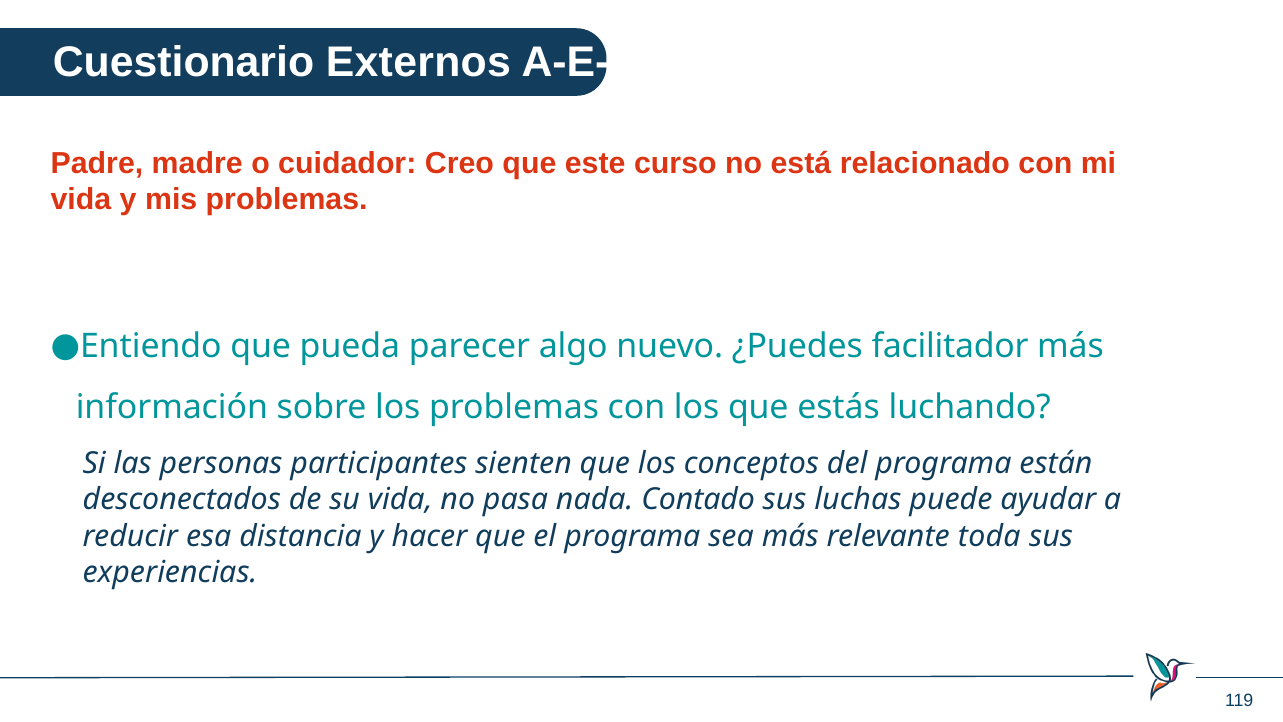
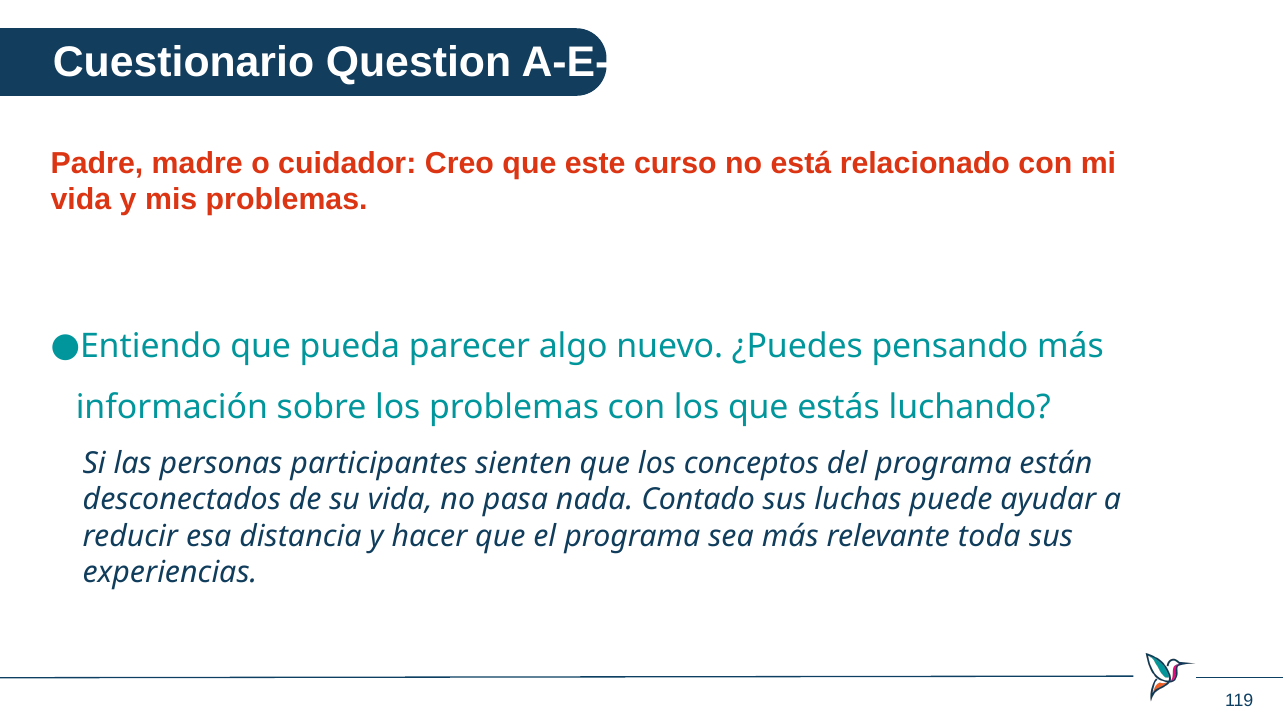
Externos: Externos -> Question
facilitador: facilitador -> pensando
